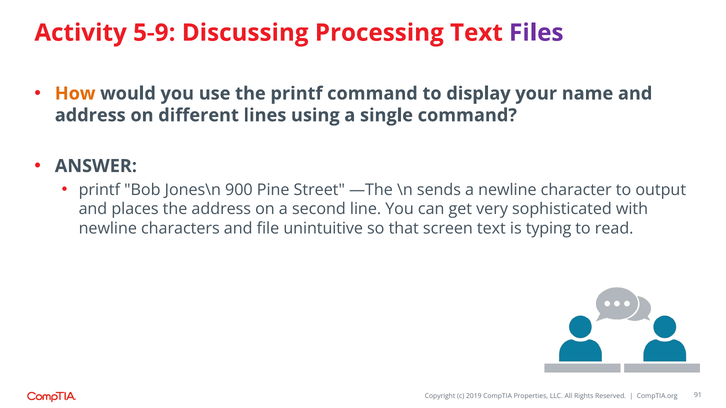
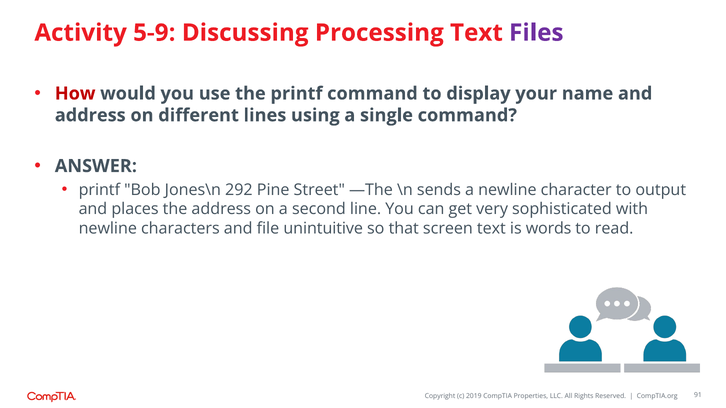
How colour: orange -> red
900: 900 -> 292
typing: typing -> words
